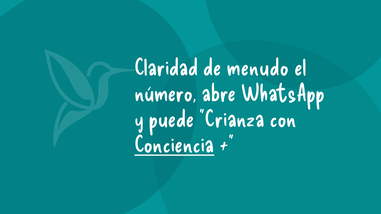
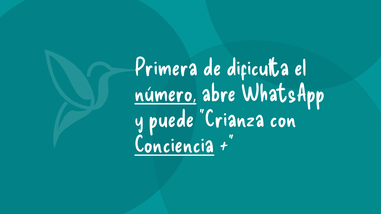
Claridad: Claridad -> Primera
menudo: menudo -> dificulta
número underline: none -> present
